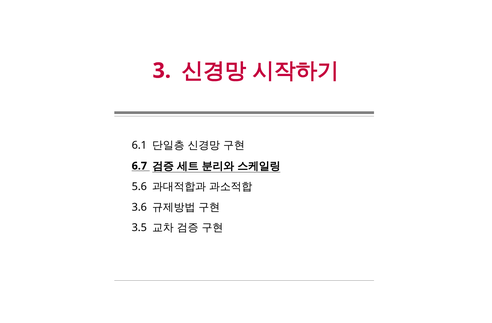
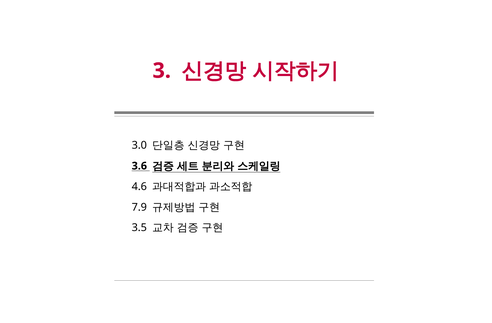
6.1: 6.1 -> 3.0
6.7: 6.7 -> 3.6
5.6: 5.6 -> 4.6
3.6: 3.6 -> 7.9
